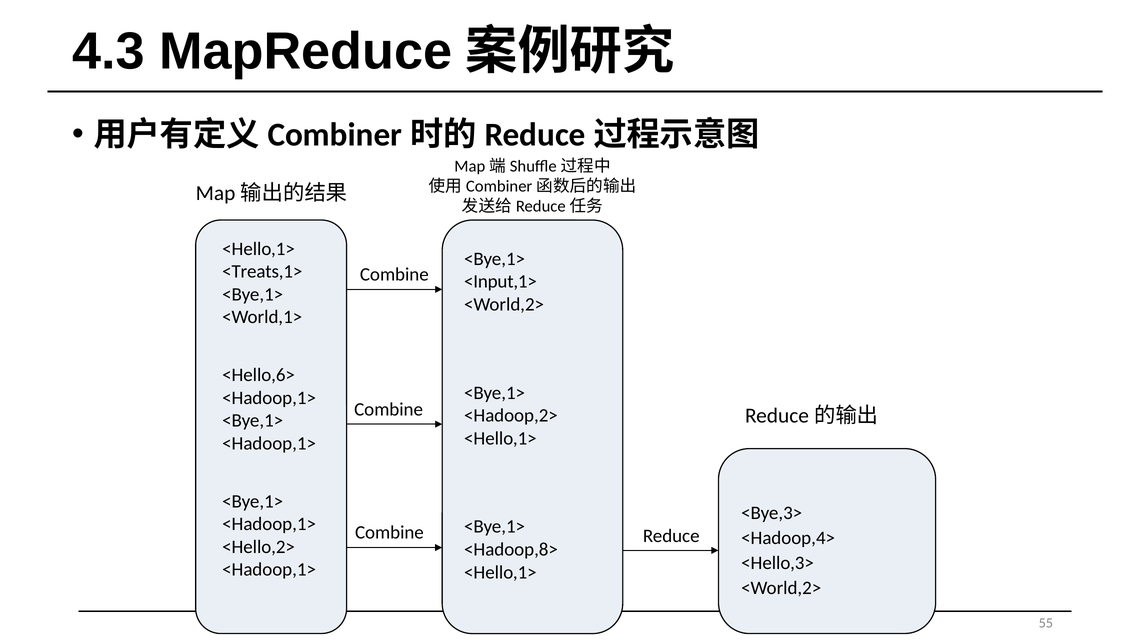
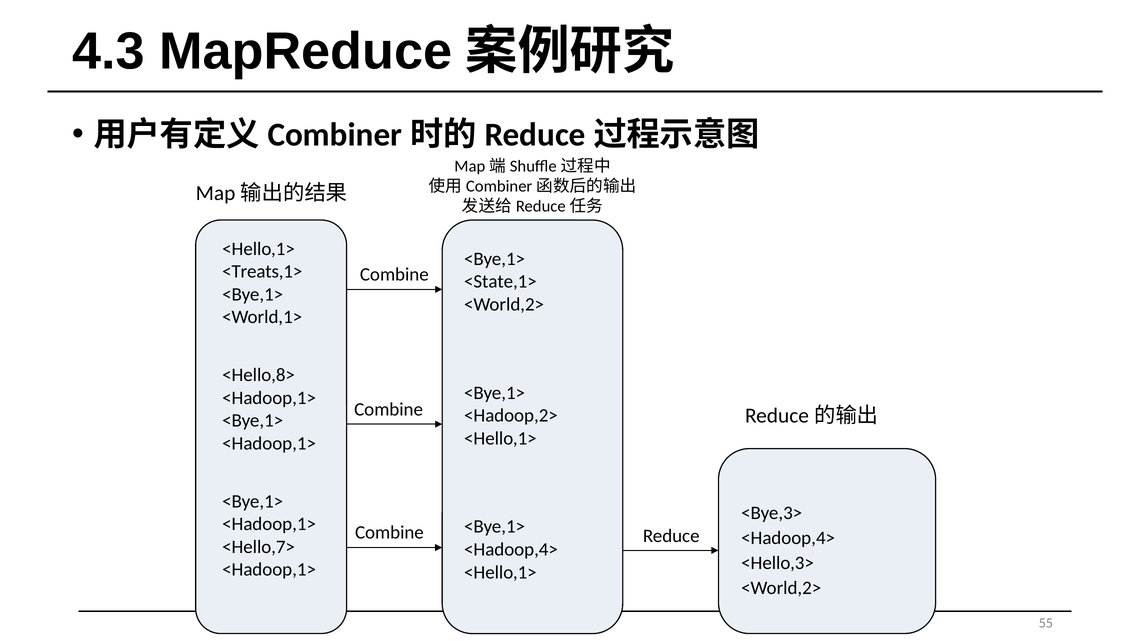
<Input,1>: <Input,1> -> <State,1>
<Hello,6>: <Hello,6> -> <Hello,8>
<Hello,2>: <Hello,2> -> <Hello,7>
<Hadoop,8> at (511, 550): <Hadoop,8> -> <Hadoop,4>
